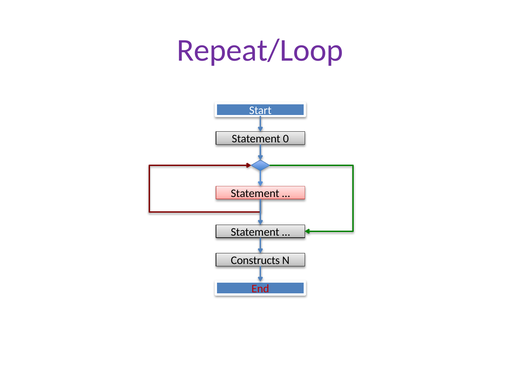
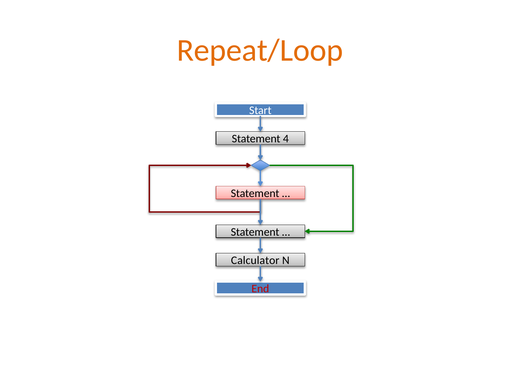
Repeat/Loop colour: purple -> orange
0: 0 -> 4
Constructs: Constructs -> Calculator
